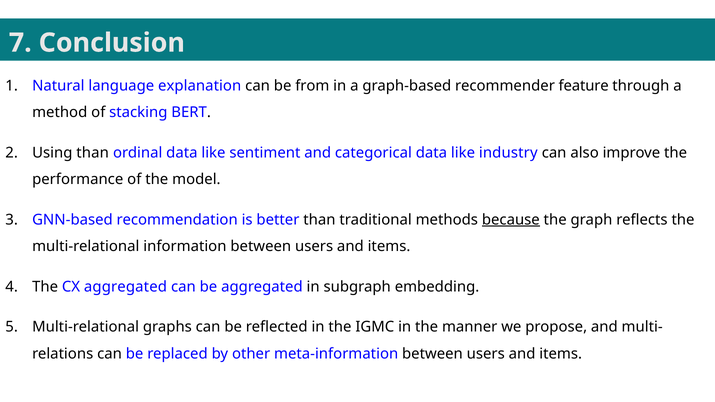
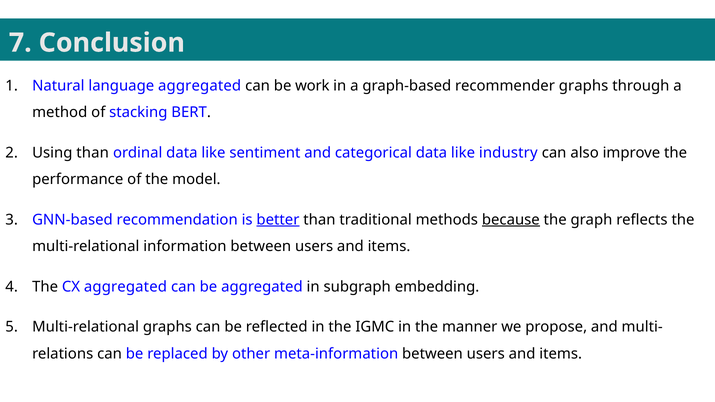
language explanation: explanation -> aggregated
from: from -> work
recommender feature: feature -> graphs
better underline: none -> present
